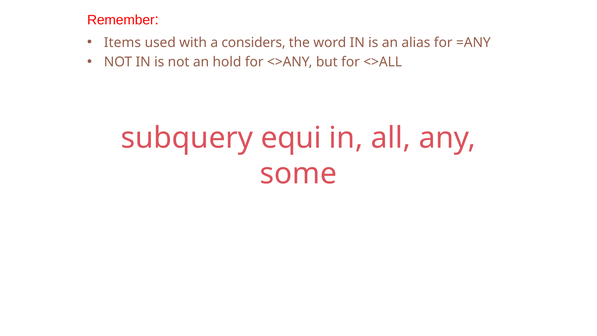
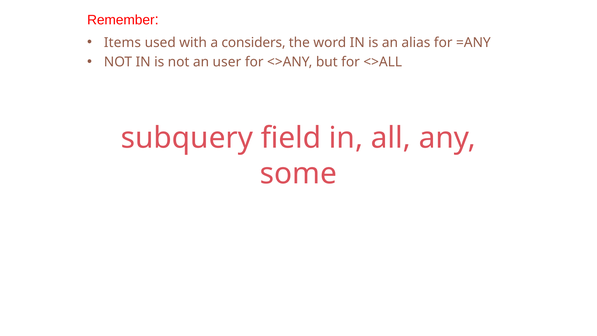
hold: hold -> user
equi: equi -> field
